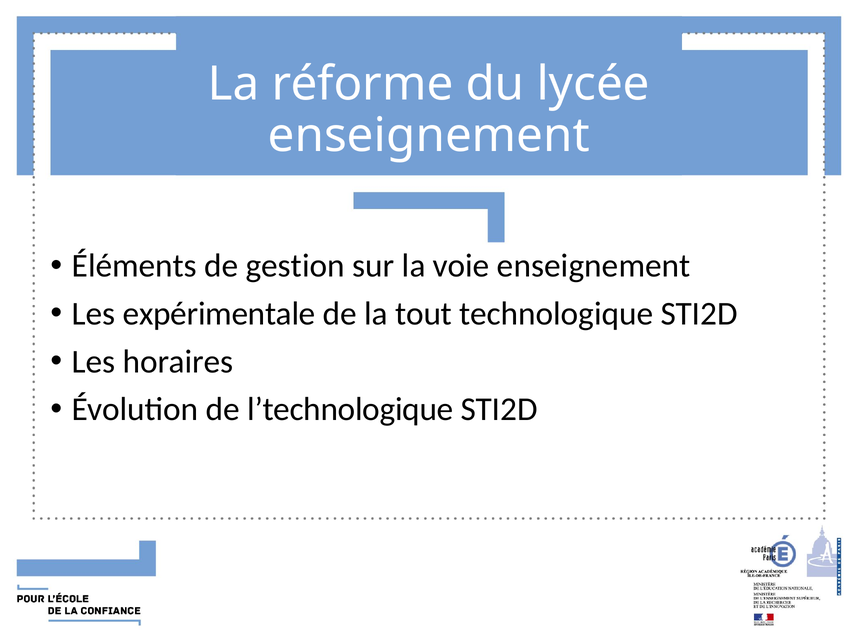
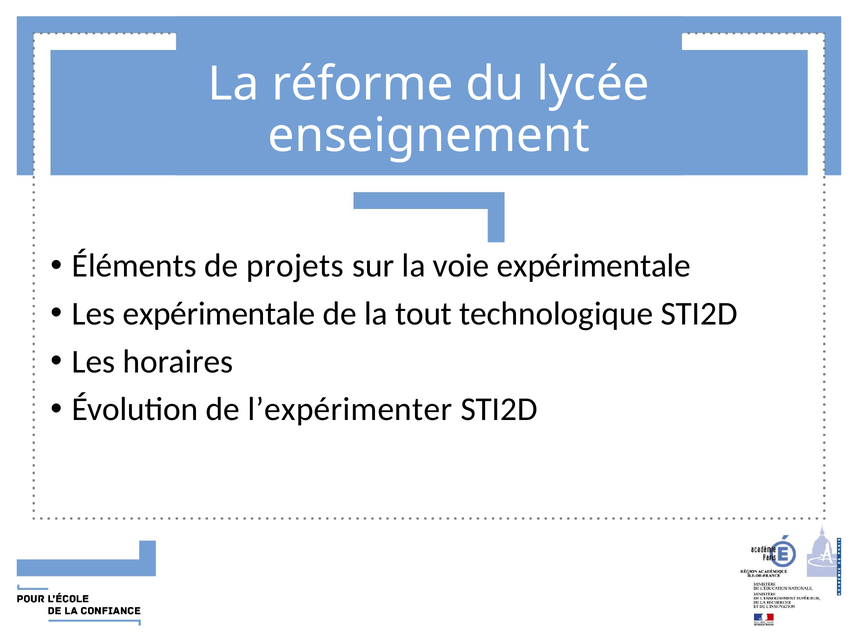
gestion: gestion -> projets
voie enseignement: enseignement -> expérimentale
l’technologique: l’technologique -> l’expérimenter
